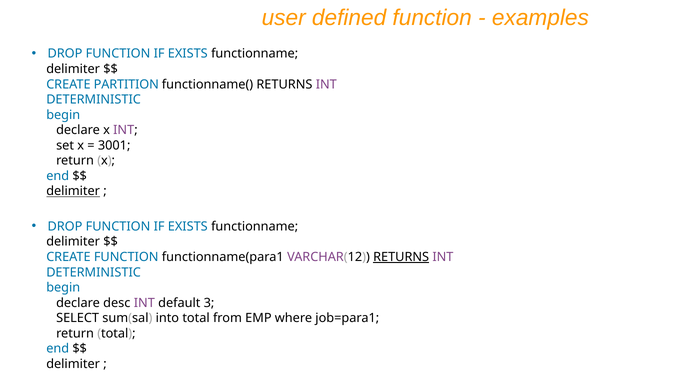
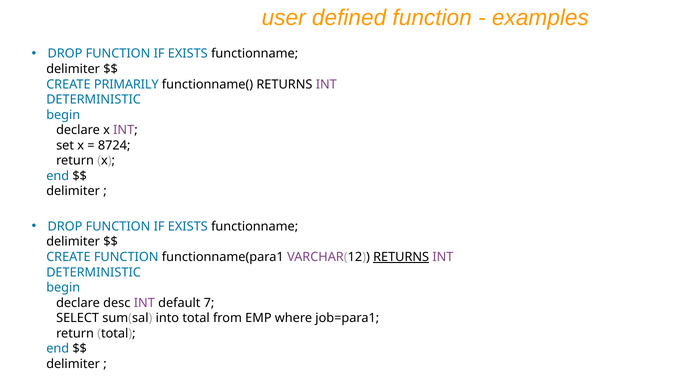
PARTITION: PARTITION -> PRIMARILY
3001: 3001 -> 8724
delimiter at (73, 191) underline: present -> none
3: 3 -> 7
